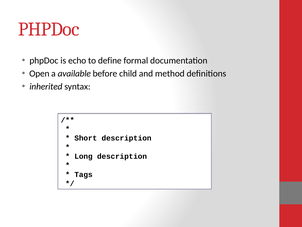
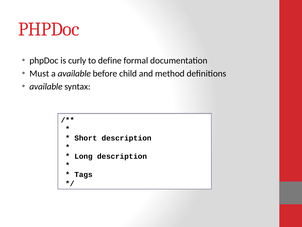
echo: echo -> curly
Open: Open -> Must
inherited at (46, 86): inherited -> available
